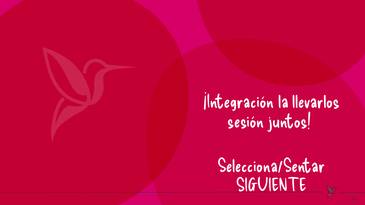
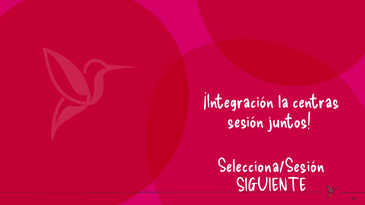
llevarlos: llevarlos -> centras
Selecciona/Sentar: Selecciona/Sentar -> Selecciona/Sesión
